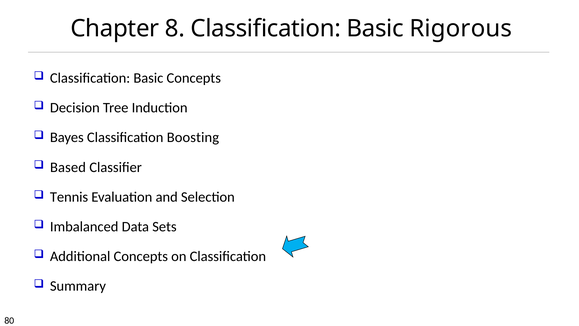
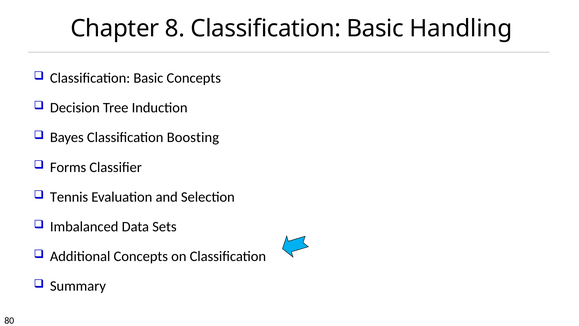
Rigorous: Rigorous -> Handling
Based: Based -> Forms
